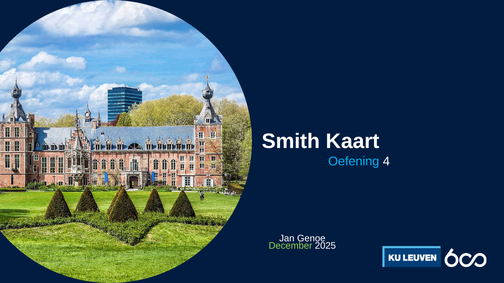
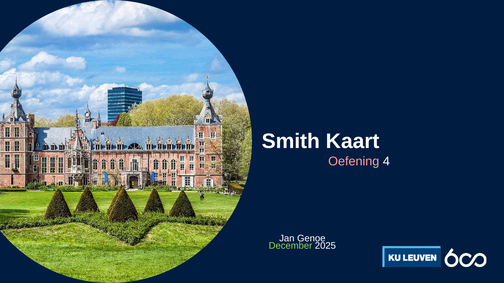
Oefening colour: light blue -> pink
